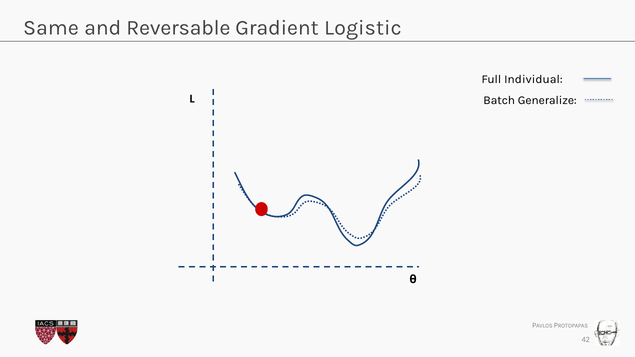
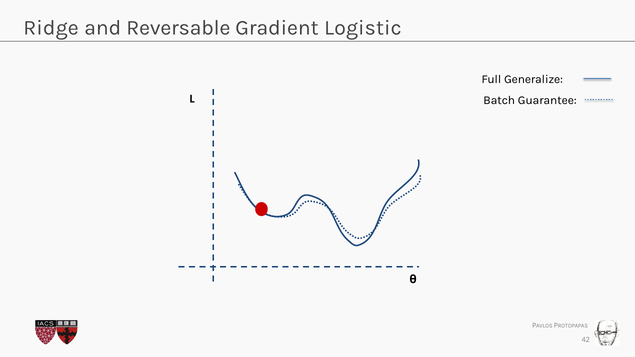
Same: Same -> Ridge
Individual: Individual -> Generalize
Generalize: Generalize -> Guarantee
